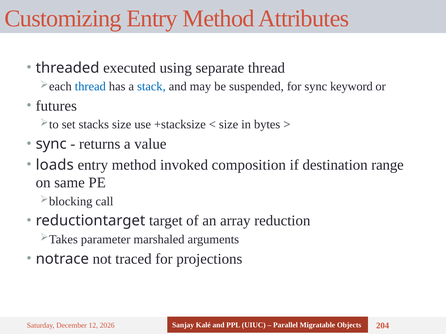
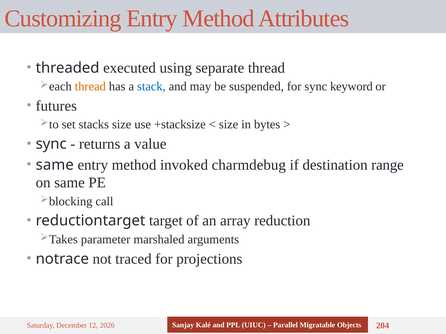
thread at (90, 87) colour: blue -> orange
loads at (55, 165): loads -> same
composition: composition -> charmdebug
